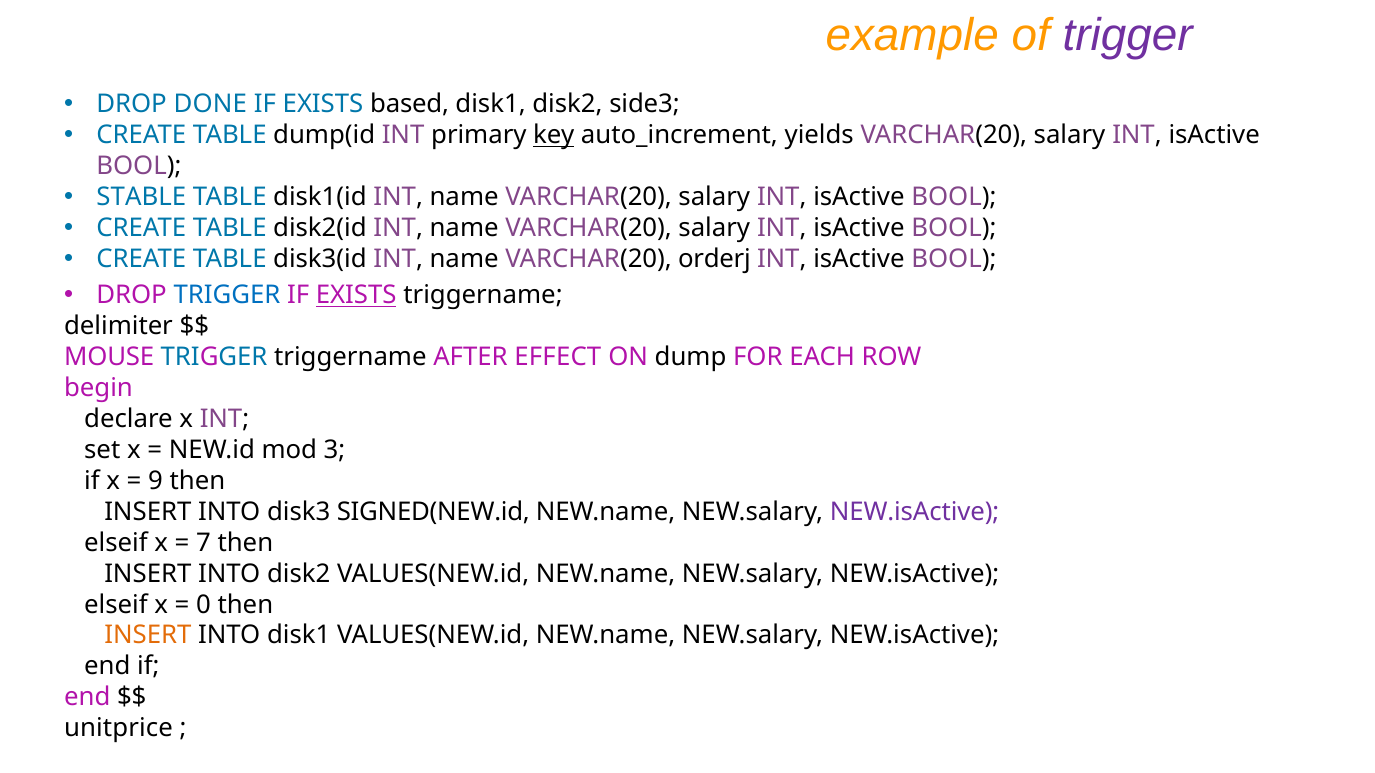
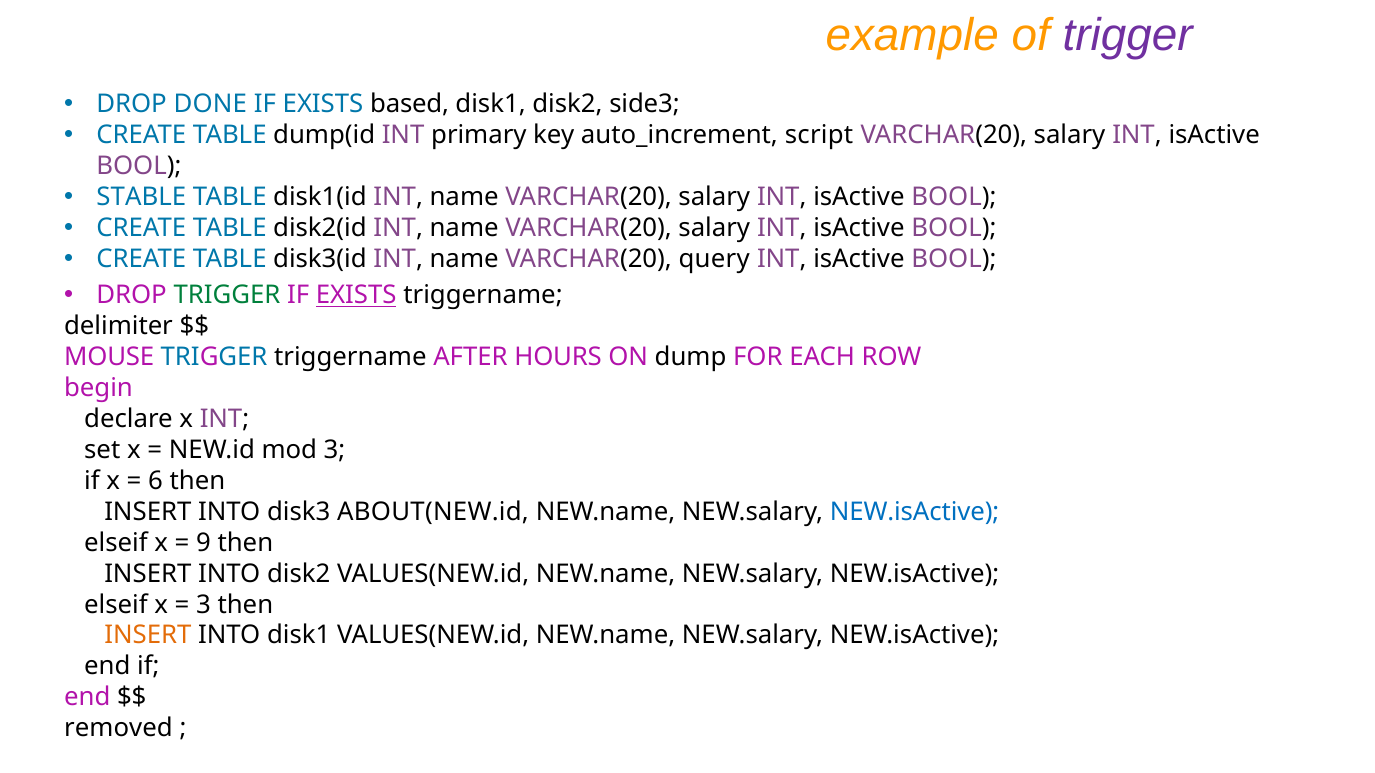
key underline: present -> none
yields: yields -> script
orderj: orderj -> query
TRIGGER at (227, 295) colour: blue -> green
EFFECT: EFFECT -> HOURS
9: 9 -> 6
SIGNED(NEW.id: SIGNED(NEW.id -> ABOUT(NEW.id
NEW.isActive at (915, 512) colour: purple -> blue
7: 7 -> 9
0 at (204, 605): 0 -> 3
unitprice: unitprice -> removed
